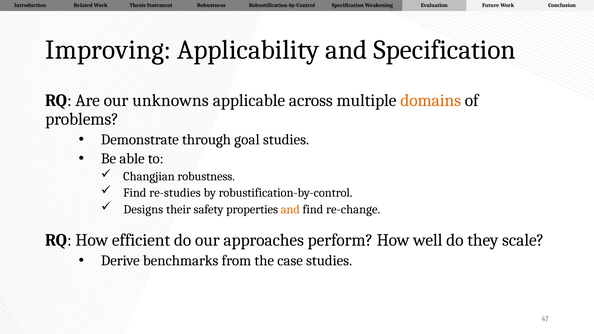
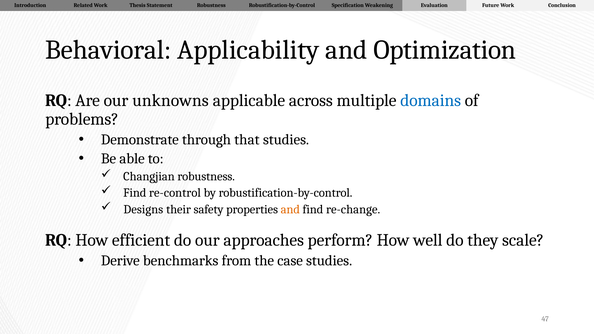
Improving: Improving -> Behavioral
and Specification: Specification -> Optimization
domains colour: orange -> blue
goal: goal -> that
re-studies: re-studies -> re-control
